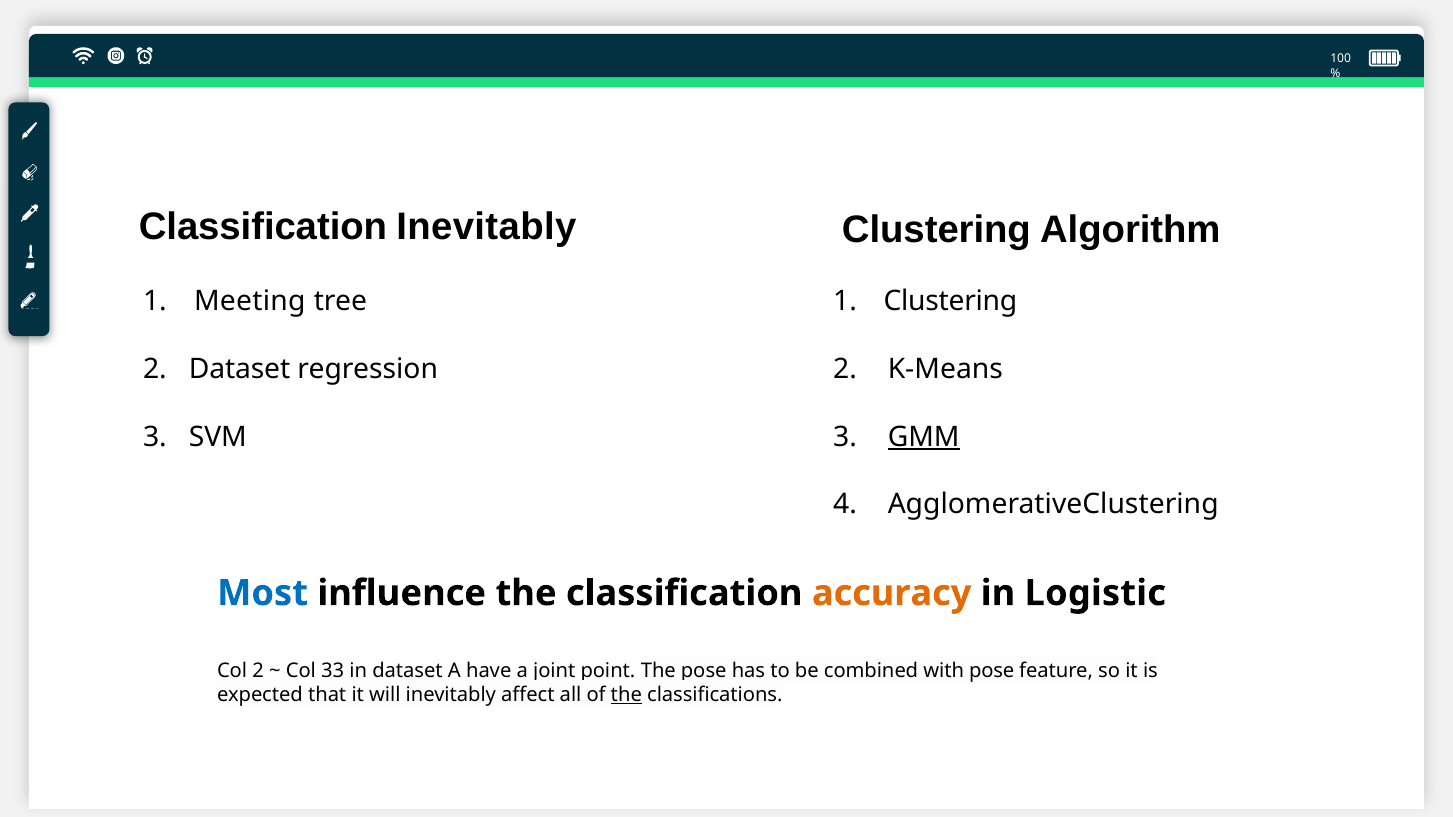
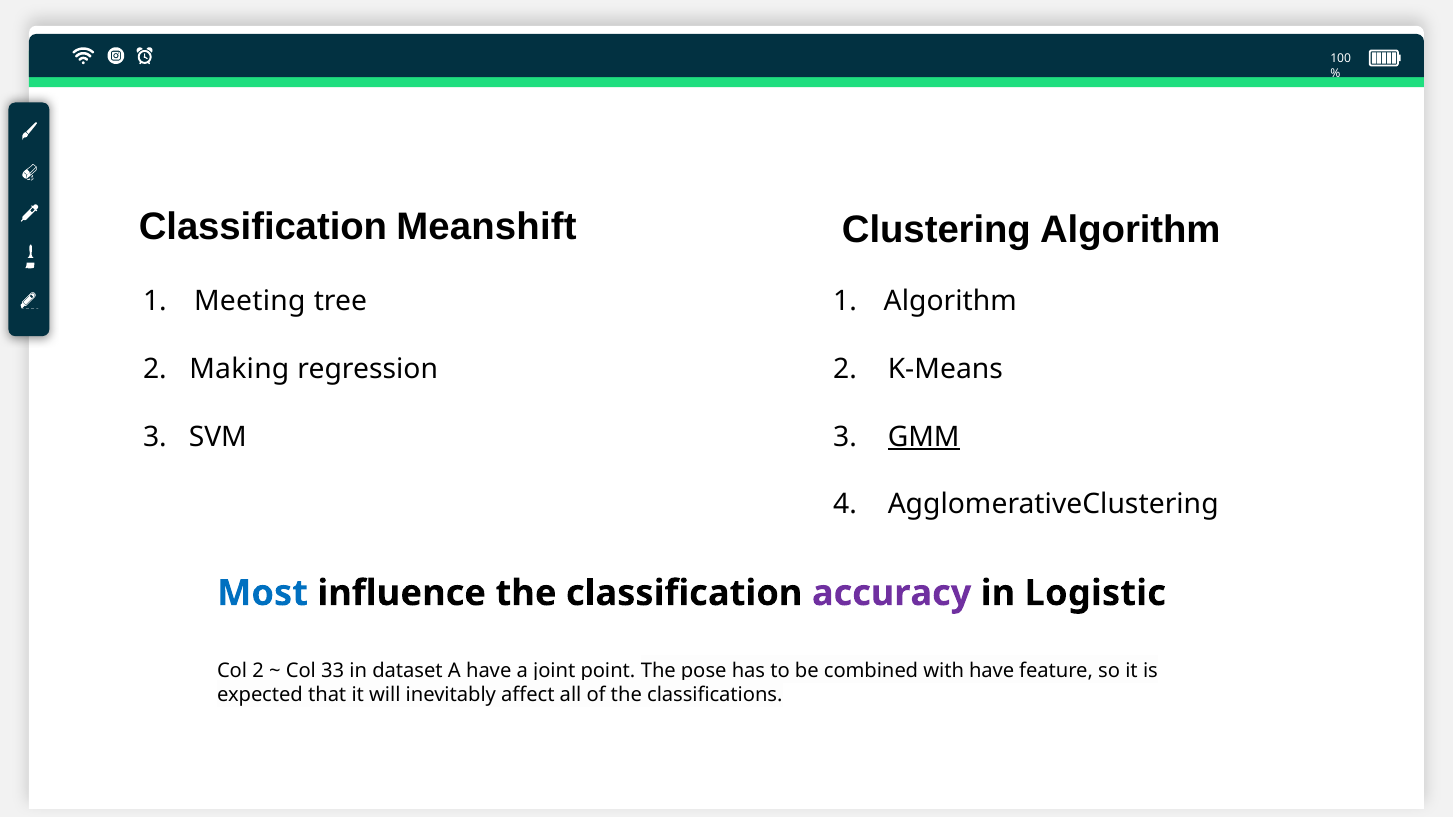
Classification Inevitably: Inevitably -> Meanshift
Clustering at (950, 301): Clustering -> Algorithm
2 Dataset: Dataset -> Making
accuracy colour: orange -> purple
with pose: pose -> have
the at (626, 695) underline: present -> none
